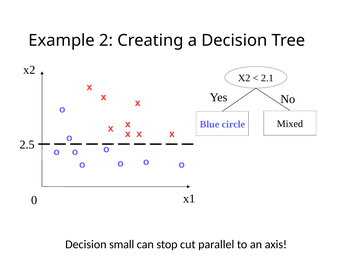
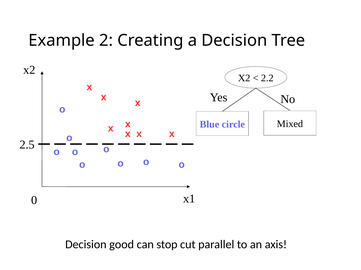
2.1: 2.1 -> 2.2
small: small -> good
